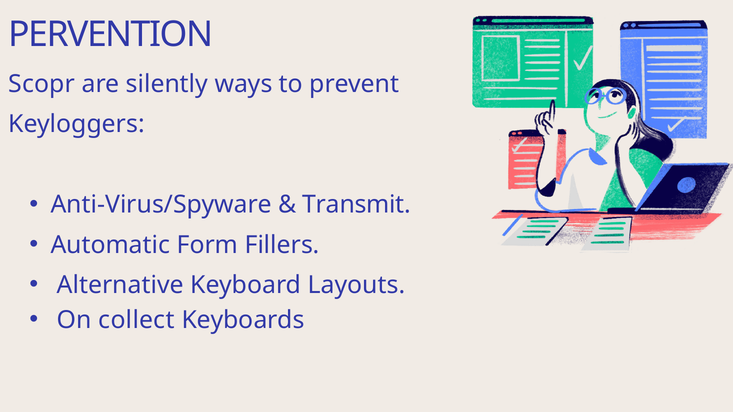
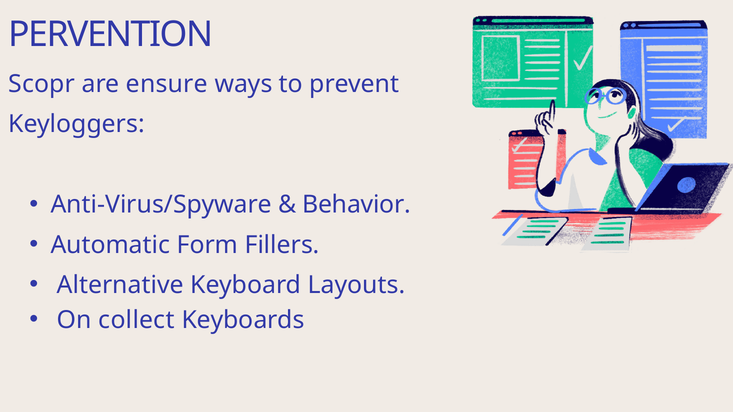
silently: silently -> ensure
Transmit: Transmit -> Behavior
